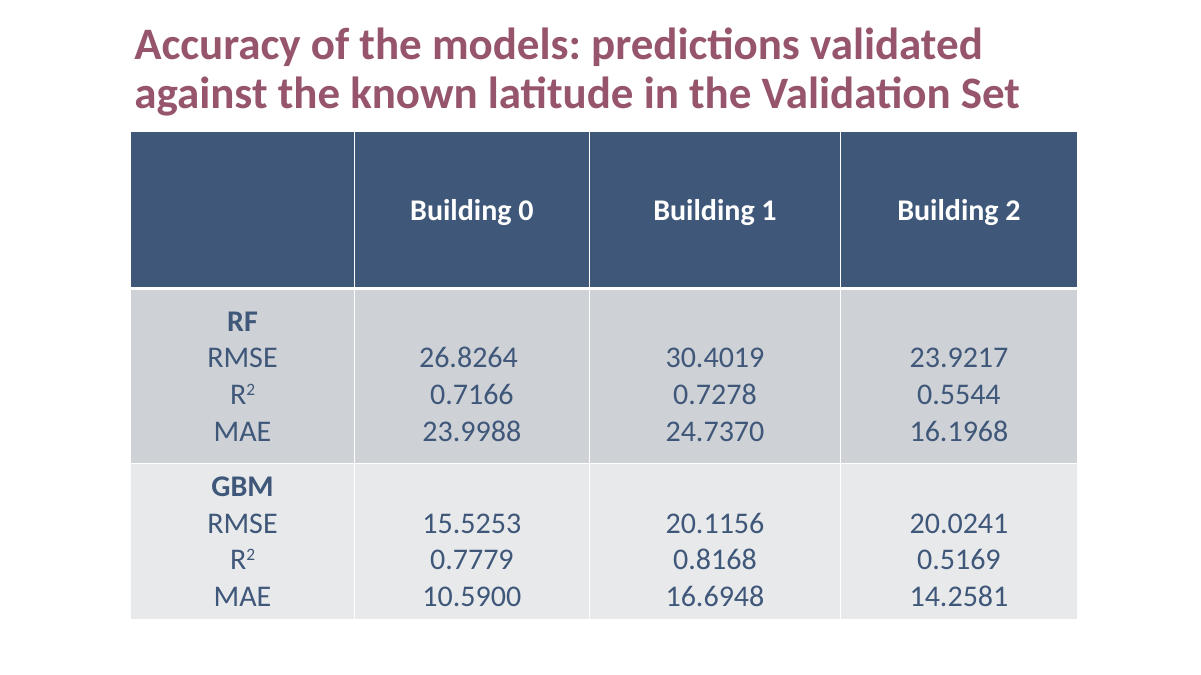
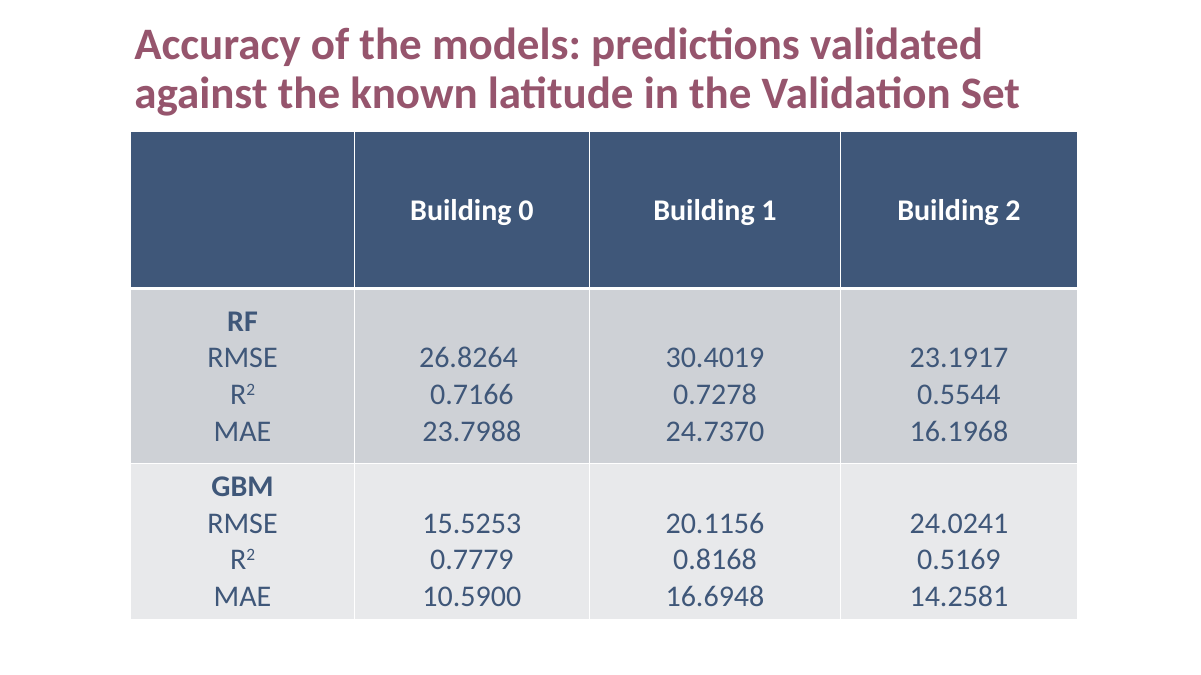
23.9217: 23.9217 -> 23.1917
23.9988: 23.9988 -> 23.7988
20.0241: 20.0241 -> 24.0241
